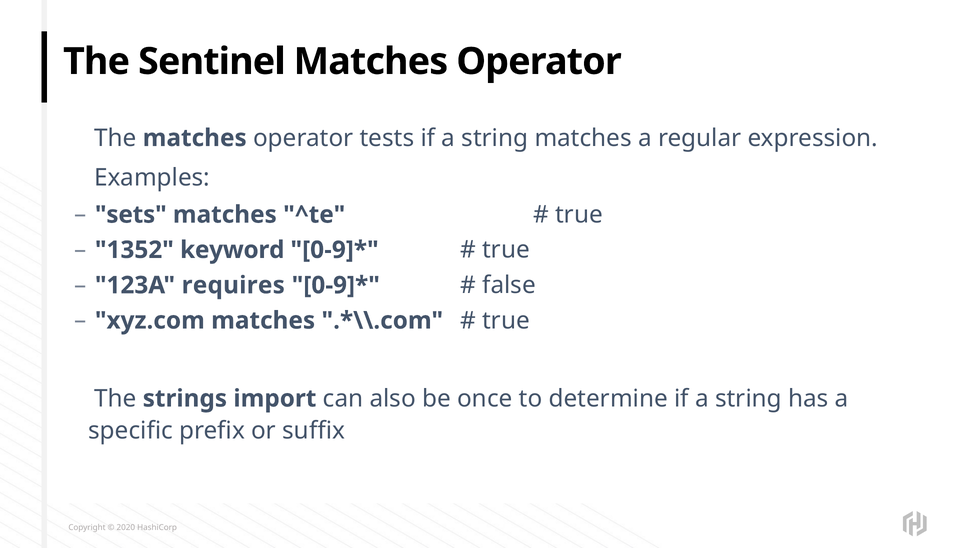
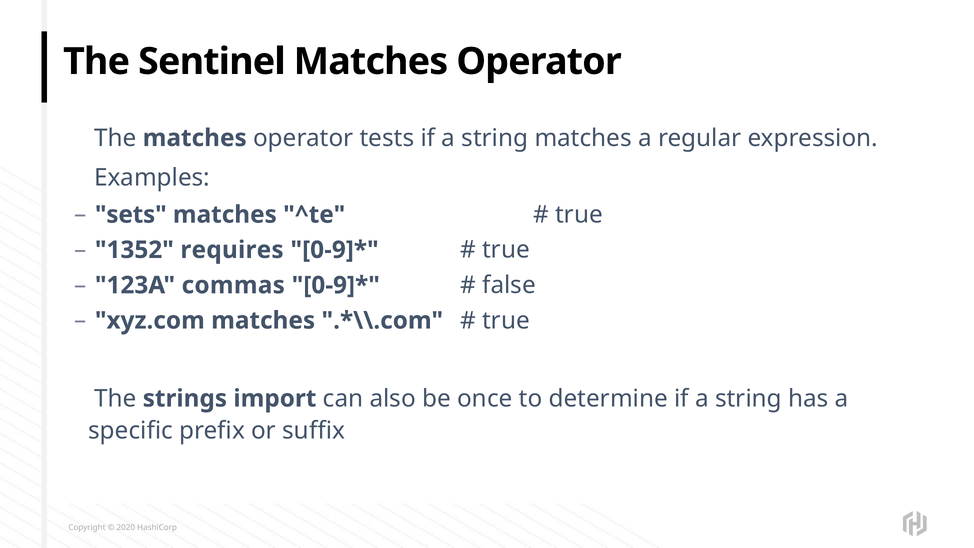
keyword: keyword -> requires
requires: requires -> commas
